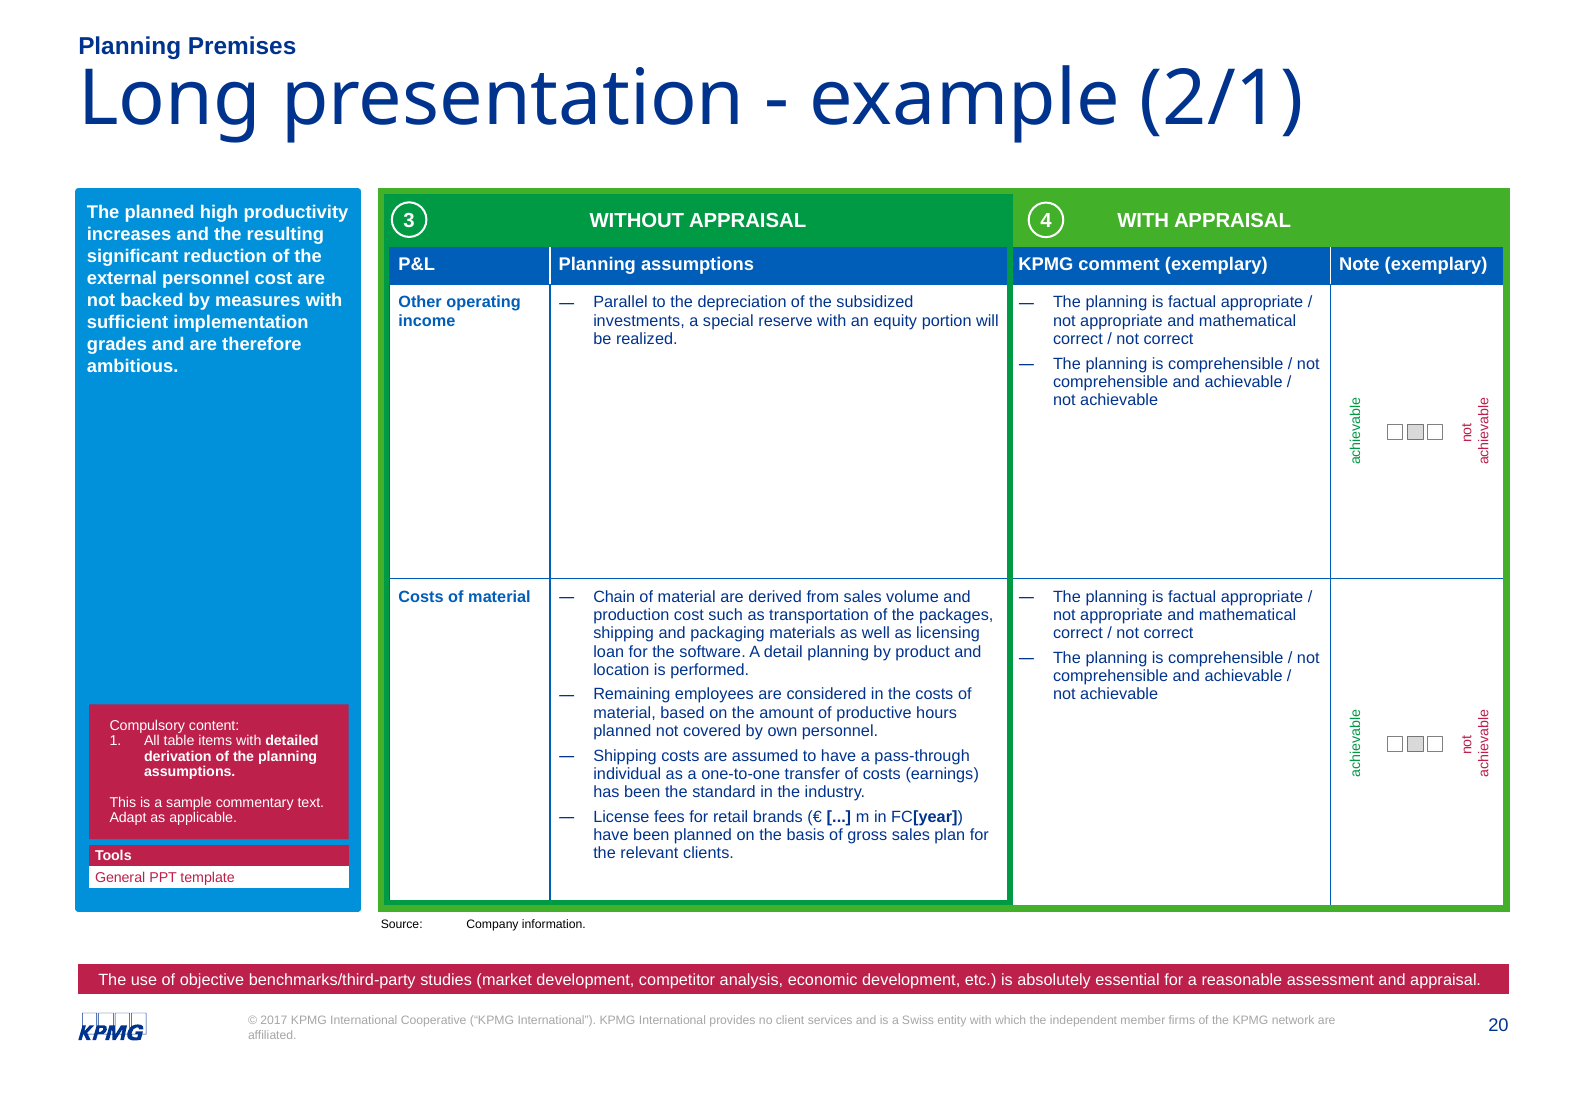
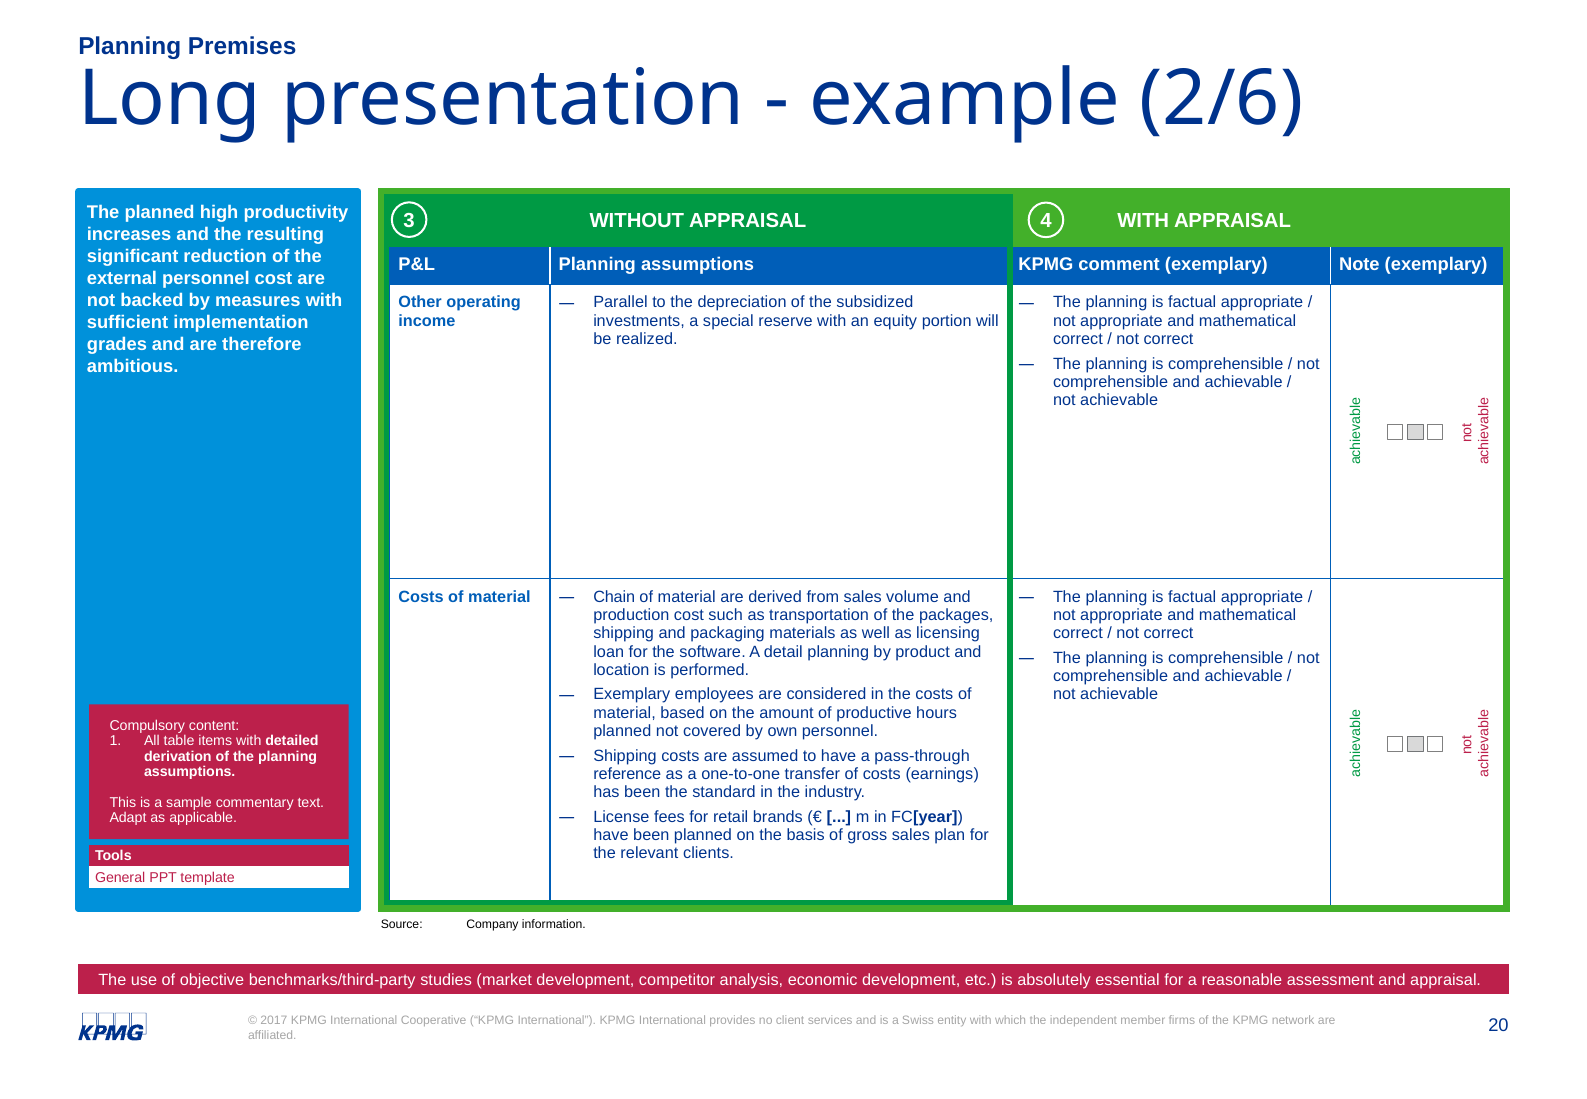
2/1: 2/1 -> 2/6
Remaining at (632, 694): Remaining -> Exemplary
individual: individual -> reference
